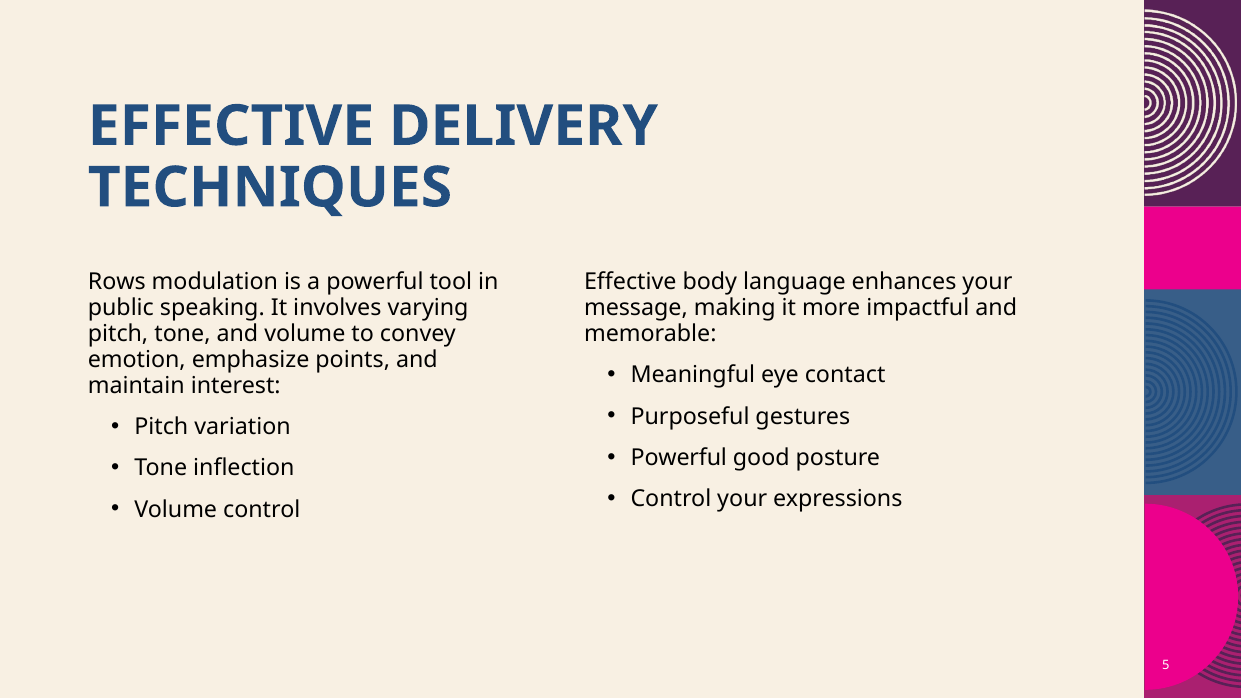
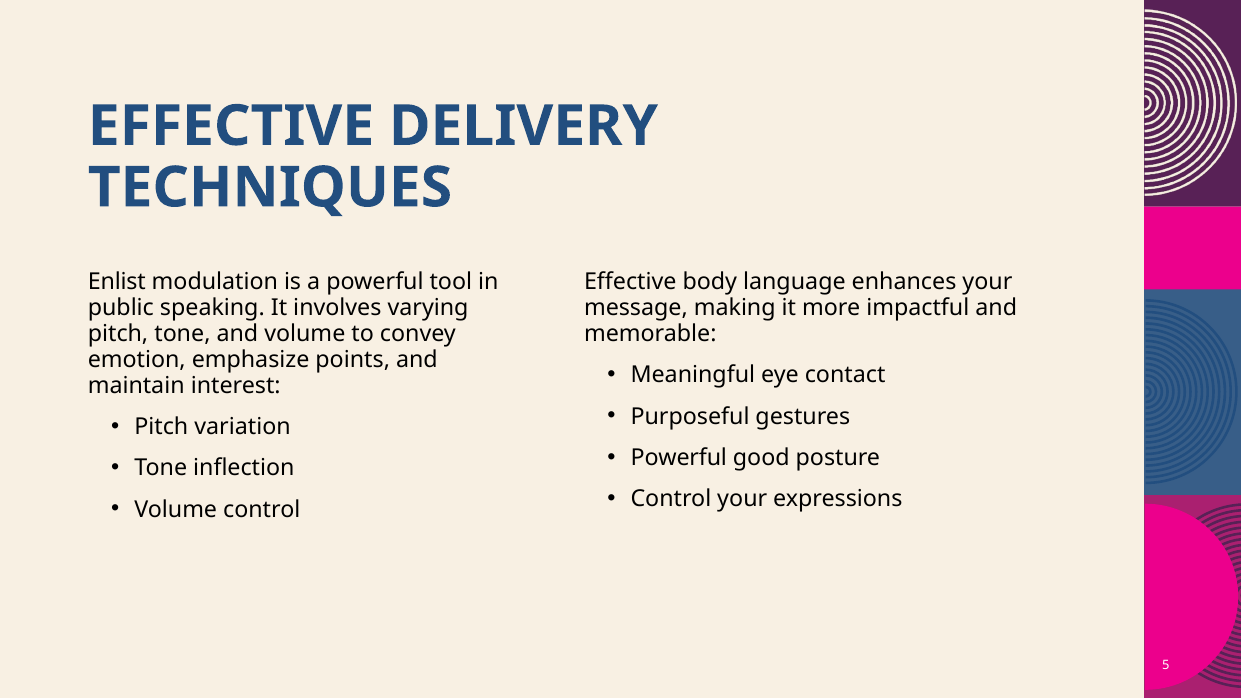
Rows: Rows -> Enlist
